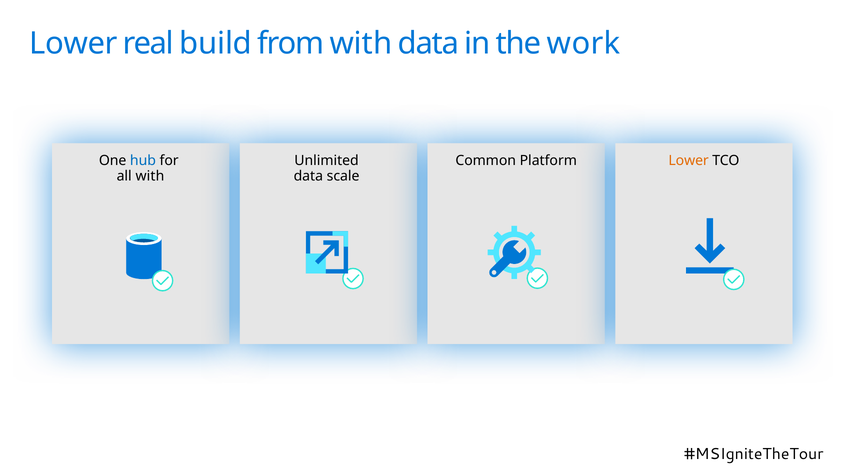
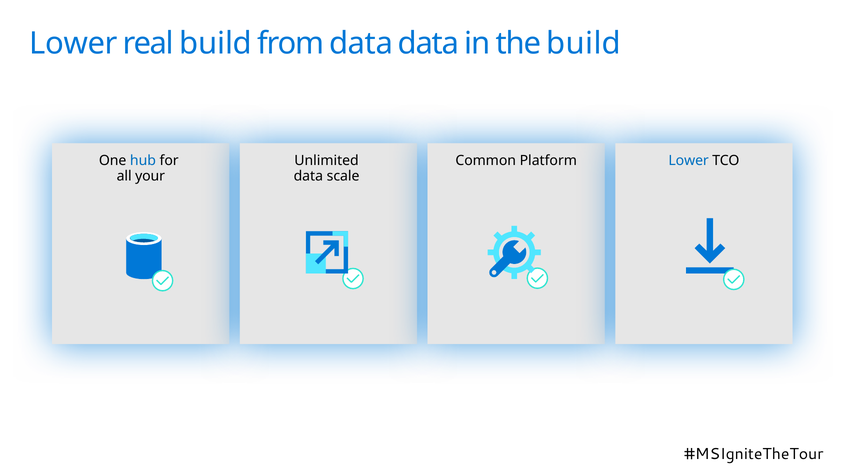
from with: with -> data
the work: work -> build
Lower at (689, 161) colour: orange -> blue
all with: with -> your
